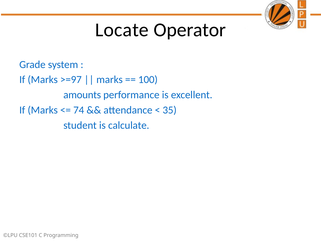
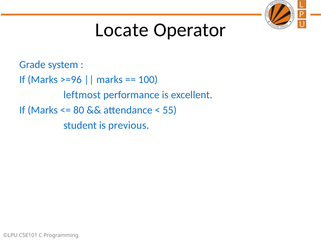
>=97: >=97 -> >=96
amounts: amounts -> leftmost
74: 74 -> 80
35: 35 -> 55
calculate: calculate -> previous
